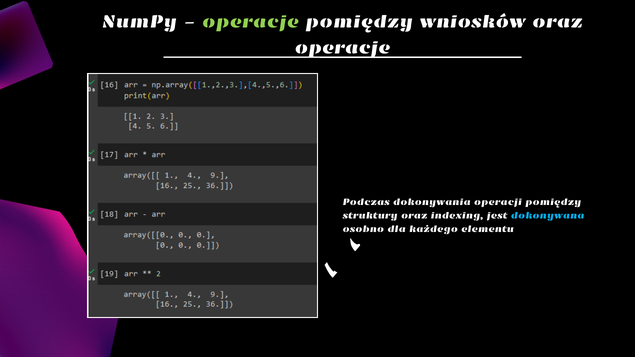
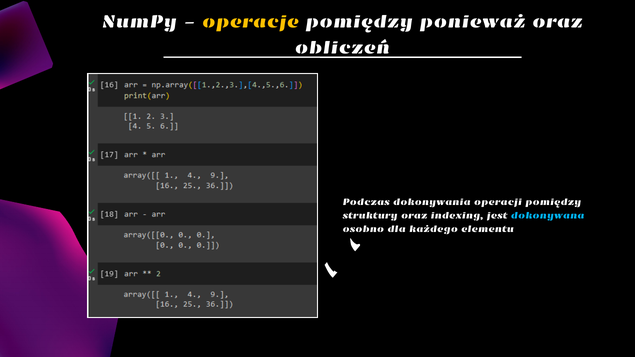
operacje at (251, 22) colour: light green -> yellow
wniosków: wniosków -> ponieważ
operacje at (343, 48): operacje -> obliczeń
